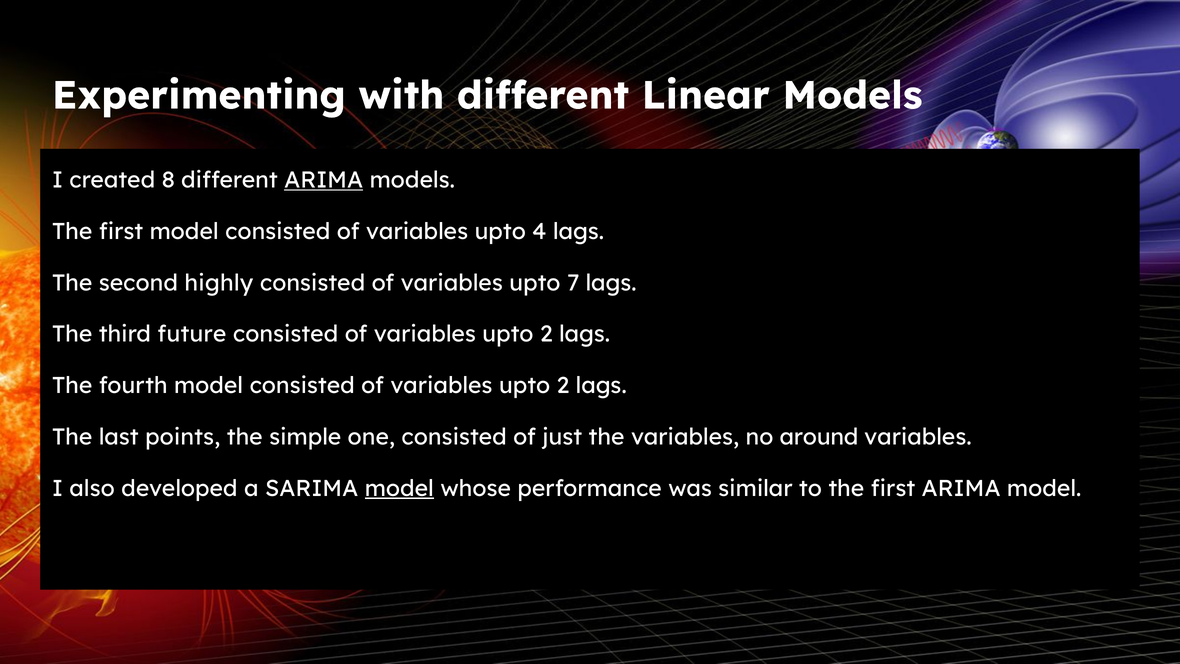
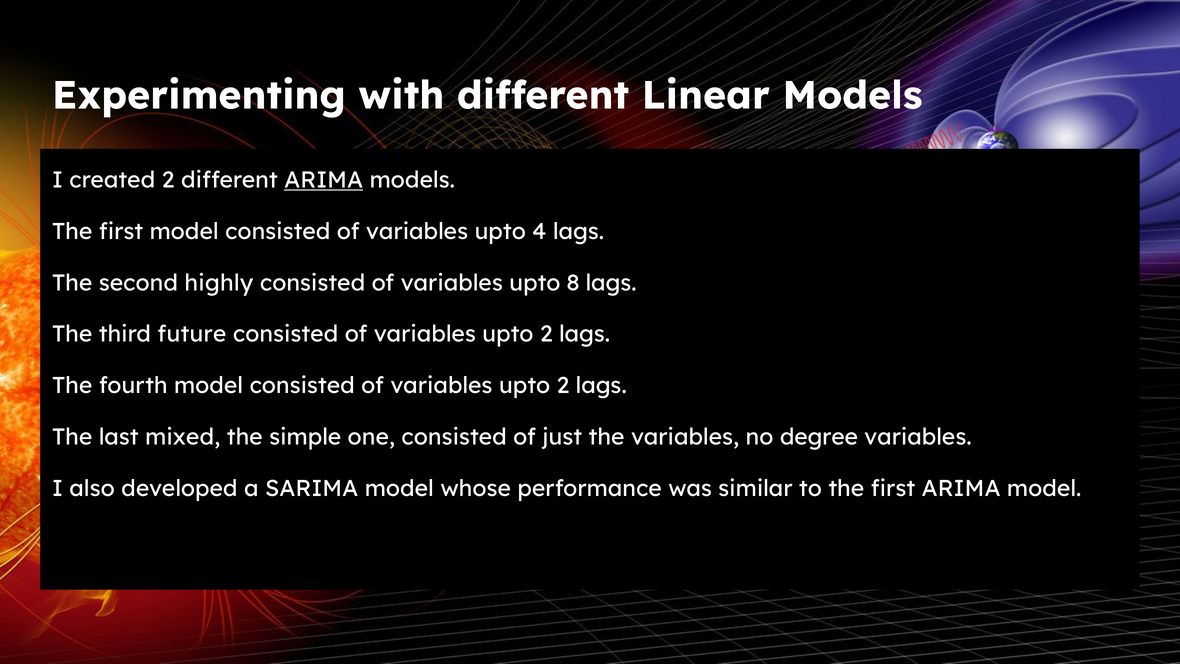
created 8: 8 -> 2
7: 7 -> 8
points: points -> mixed
around: around -> degree
model at (399, 488) underline: present -> none
